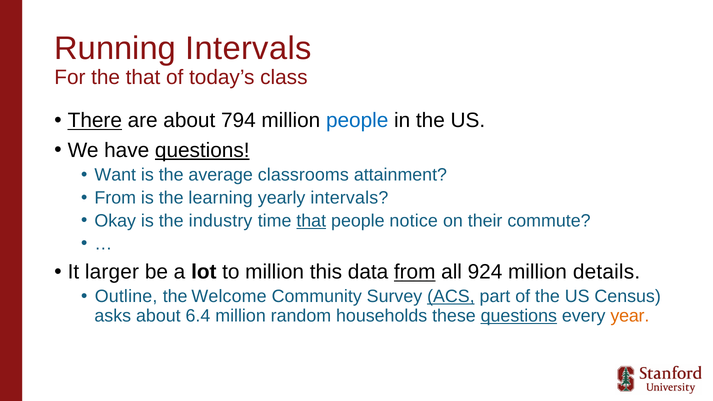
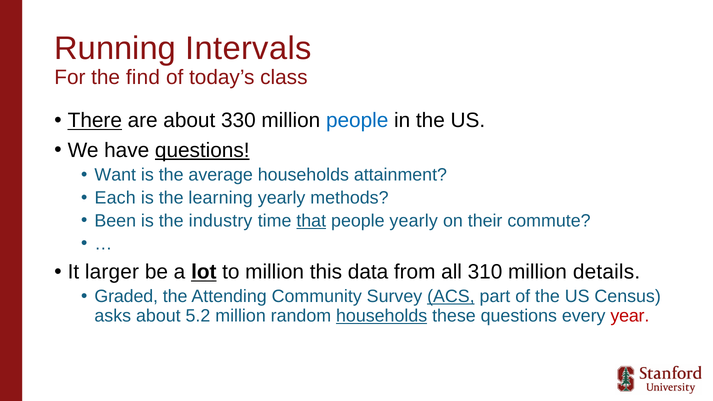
the that: that -> find
794: 794 -> 330
average classrooms: classrooms -> households
From at (115, 198): From -> Each
yearly intervals: intervals -> methods
Okay: Okay -> Been
people notice: notice -> yearly
lot underline: none -> present
from at (415, 272) underline: present -> none
924: 924 -> 310
Outline: Outline -> Graded
Welcome: Welcome -> Attending
6.4: 6.4 -> 5.2
households at (382, 316) underline: none -> present
questions at (519, 316) underline: present -> none
year colour: orange -> red
